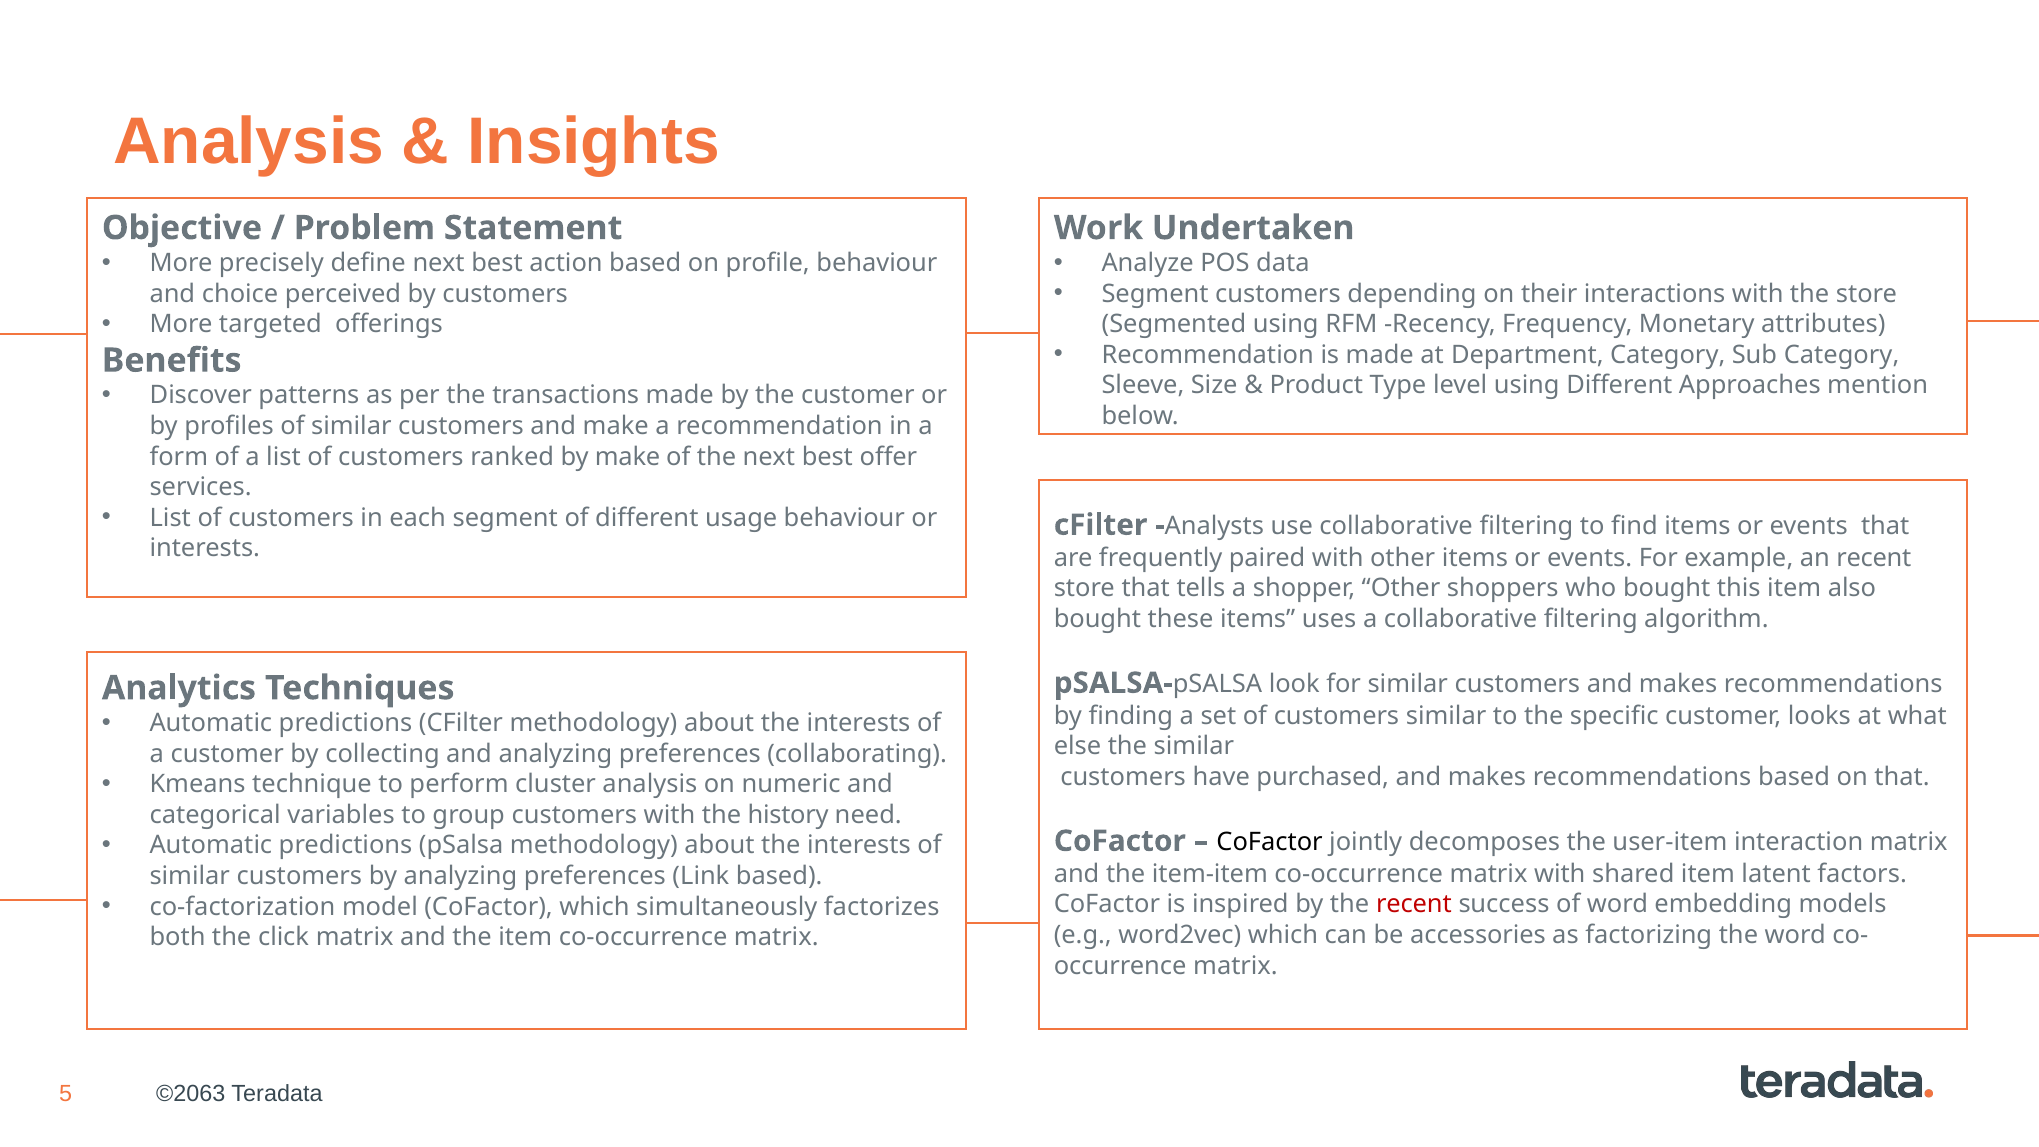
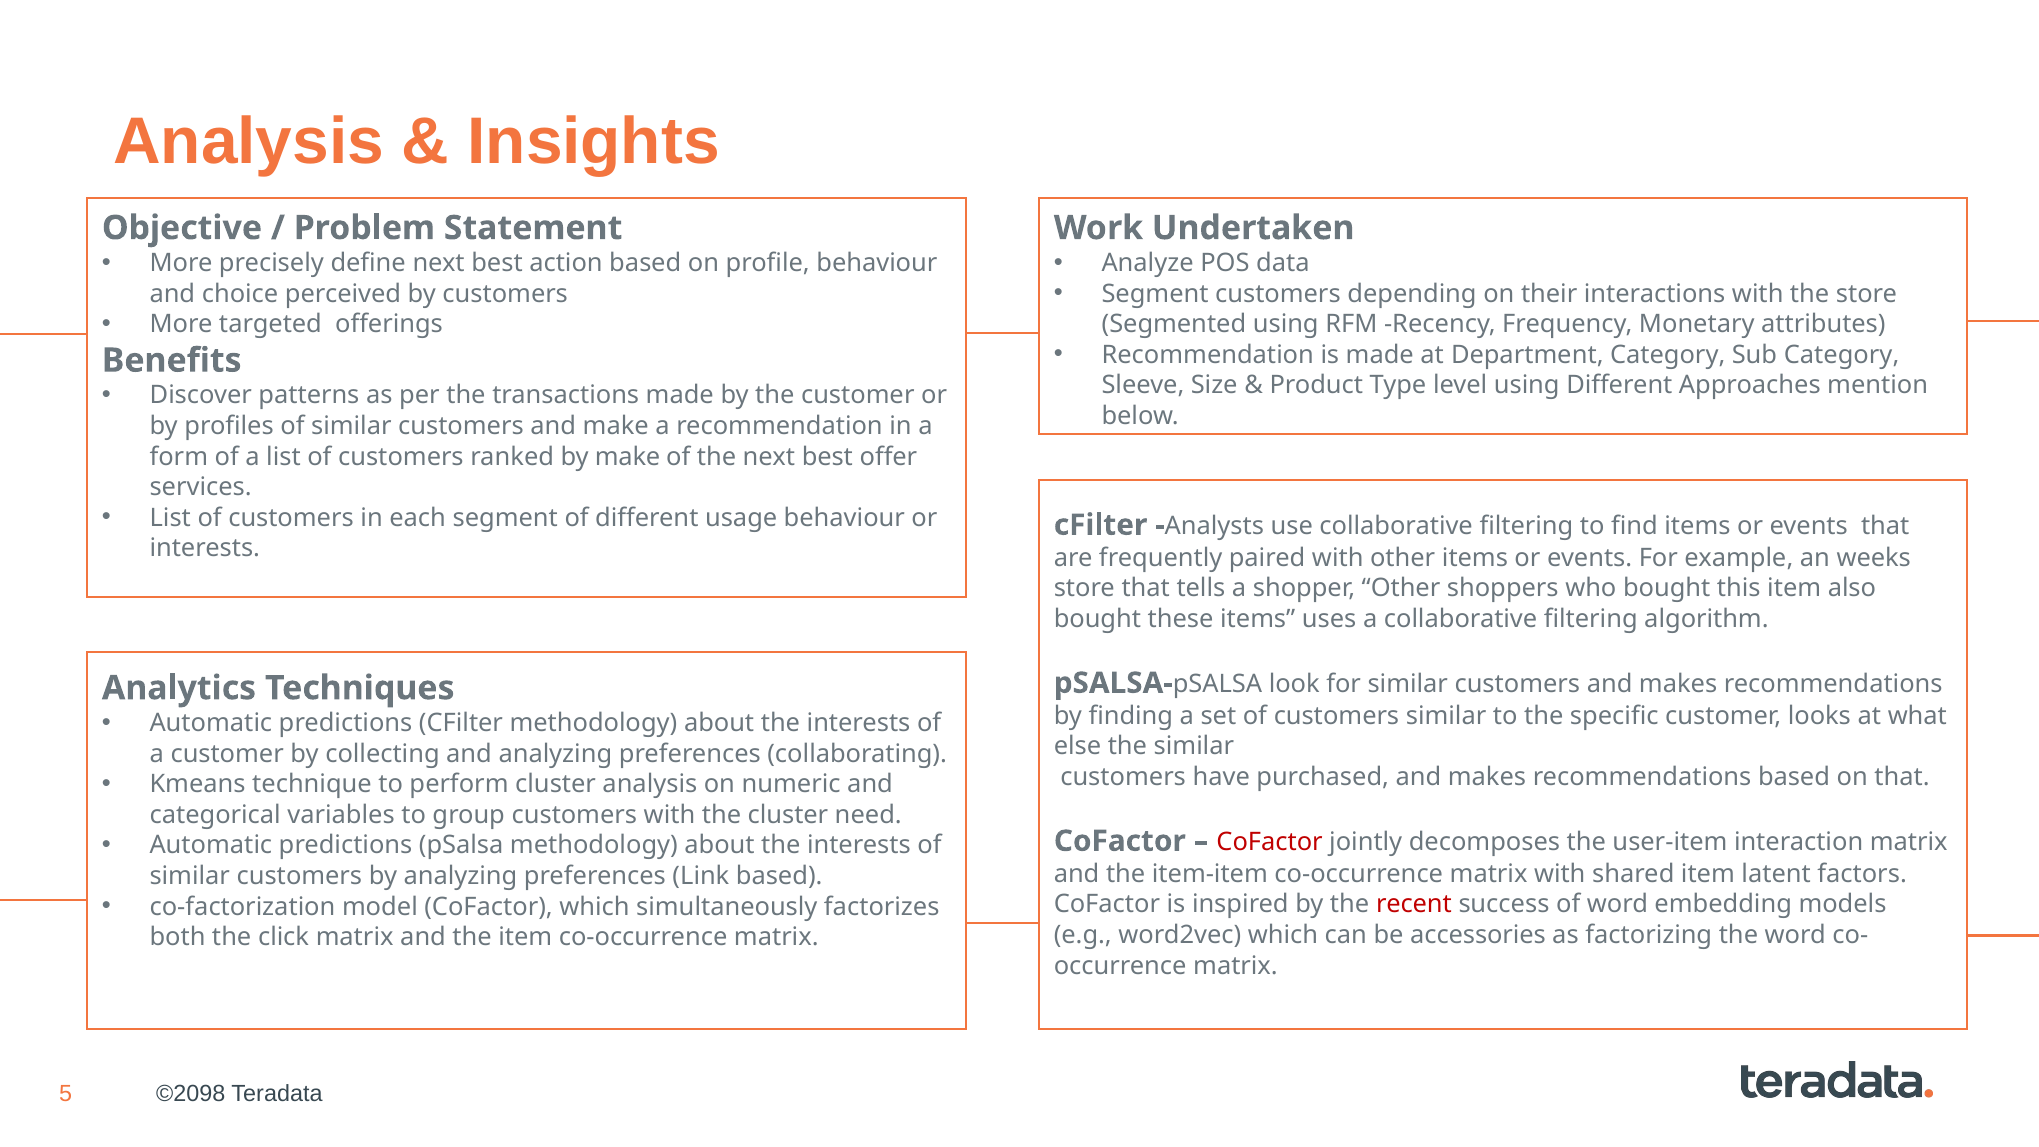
an recent: recent -> weeks
the history: history -> cluster
CoFactor at (1270, 842) colour: black -> red
©2063: ©2063 -> ©2098
